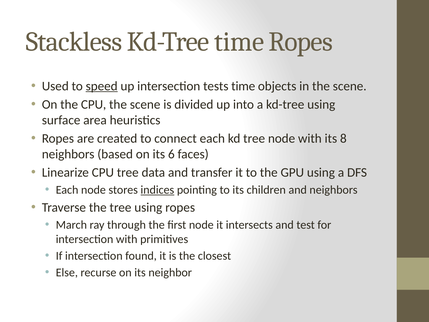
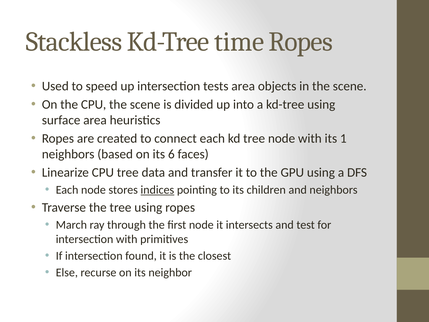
speed underline: present -> none
tests time: time -> area
8: 8 -> 1
